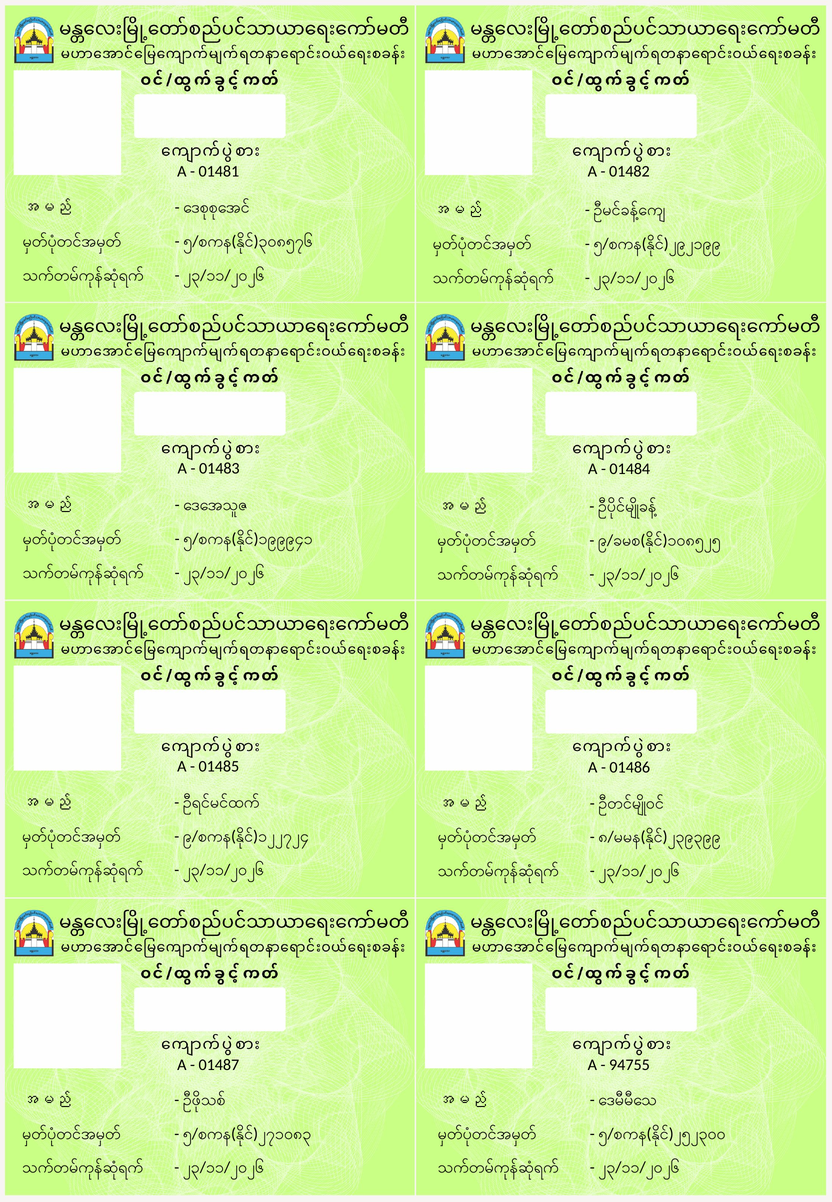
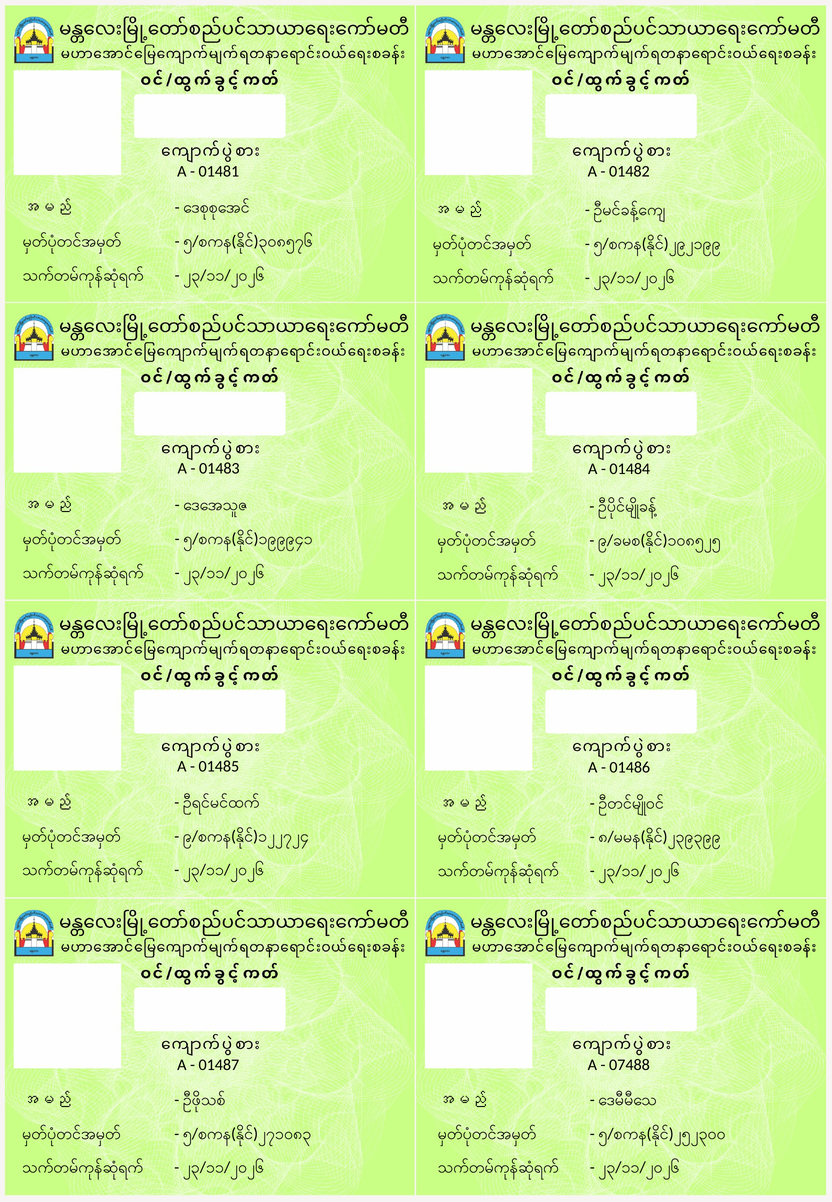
94755: 94755 -> 07488
